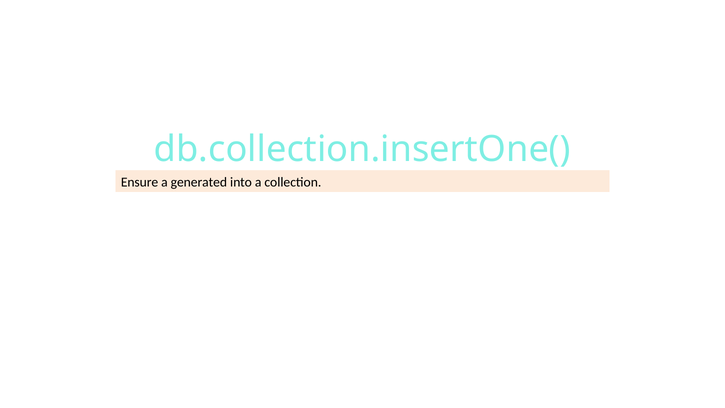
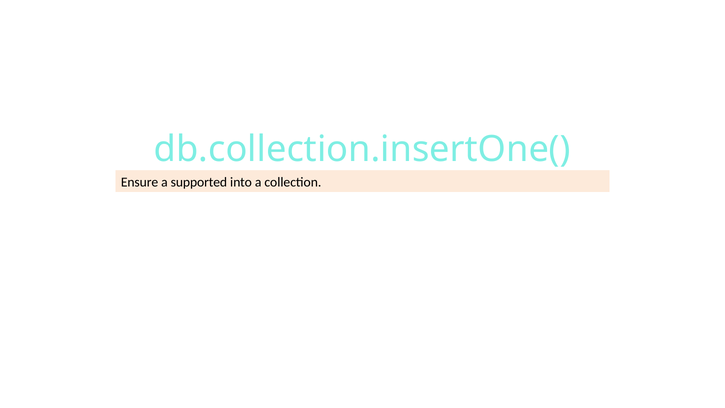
generated: generated -> supported
